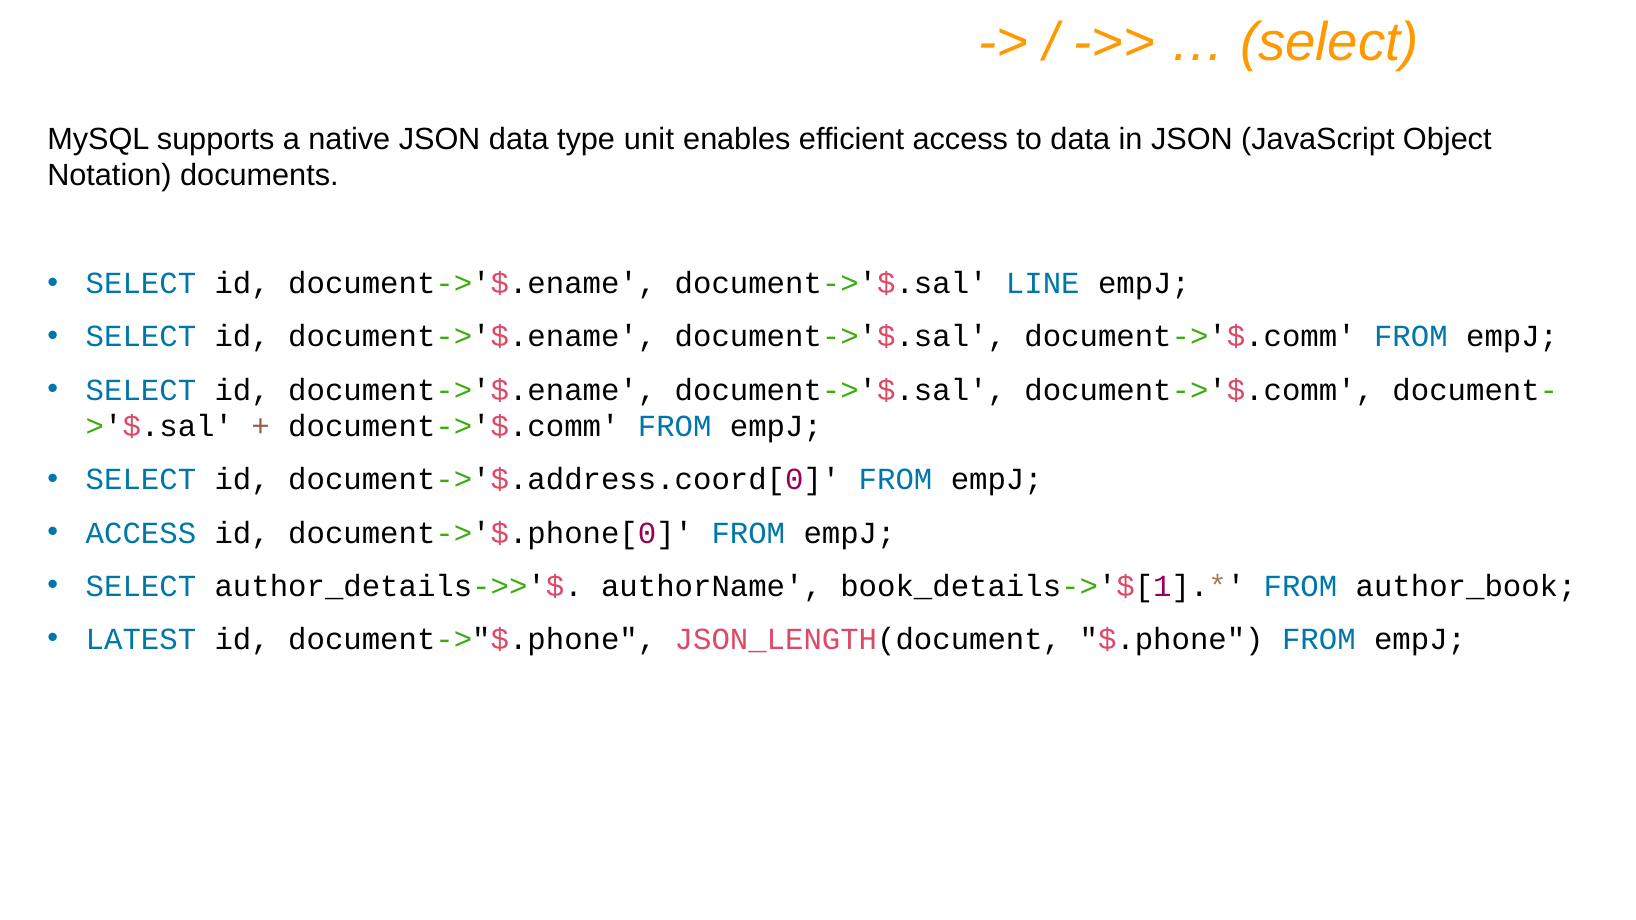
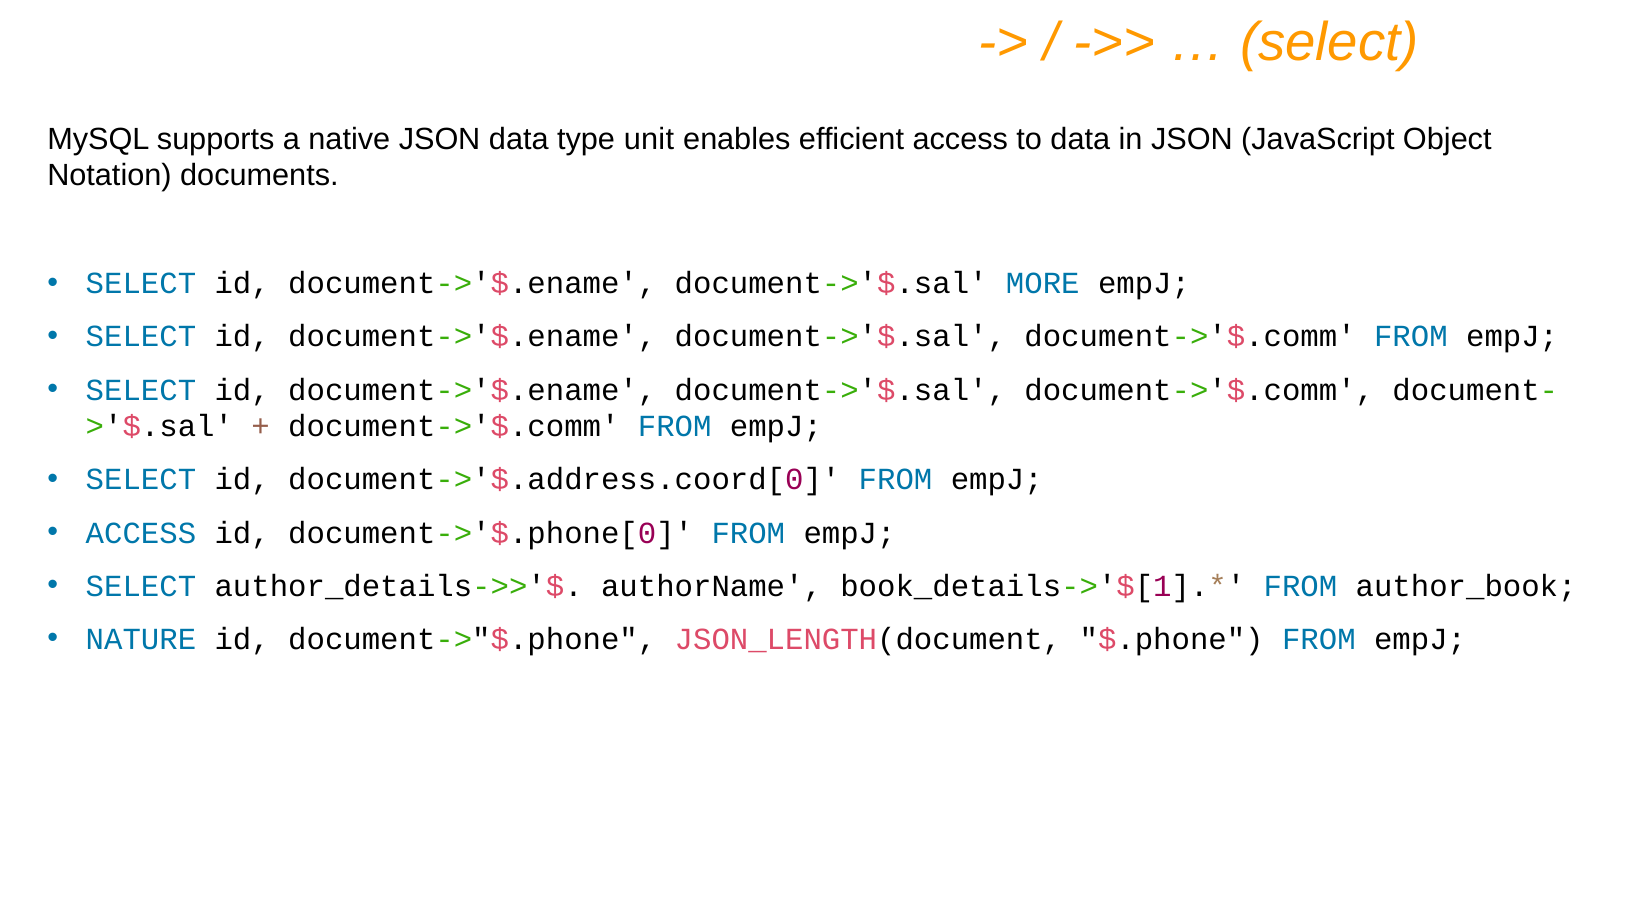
LINE: LINE -> MORE
LATEST: LATEST -> NATURE
